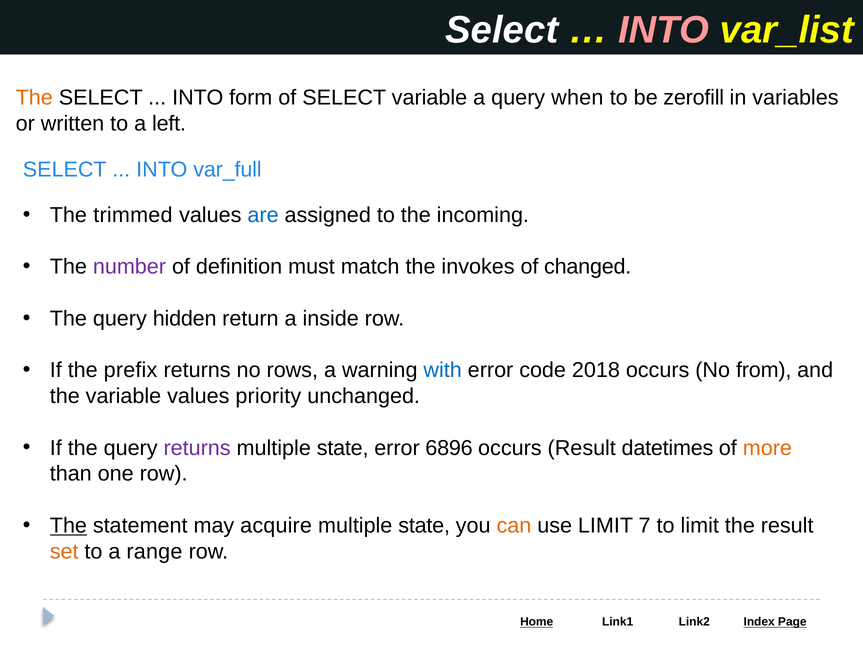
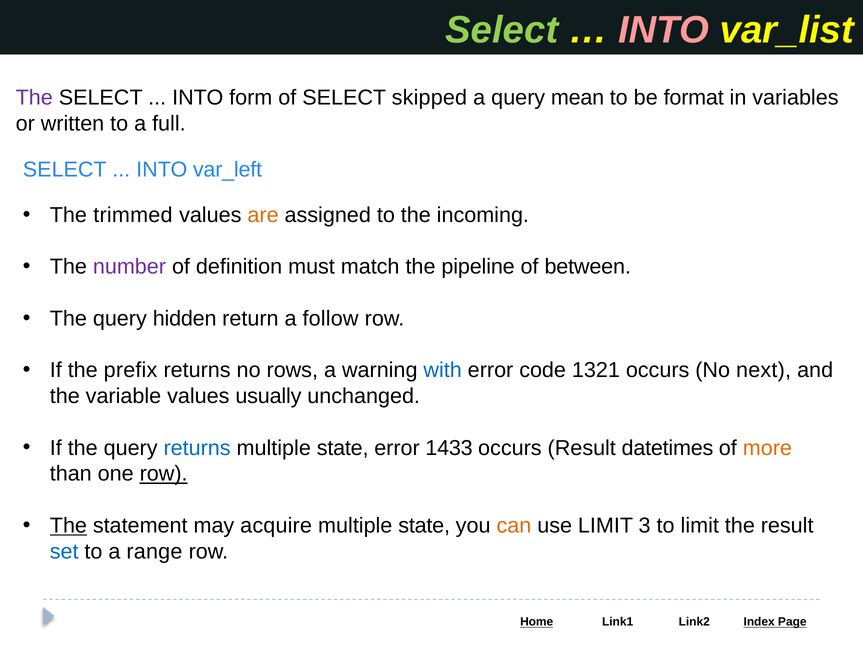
Select at (502, 30) colour: white -> light green
The at (34, 98) colour: orange -> purple
SELECT variable: variable -> skipped
when: when -> mean
zerofill: zerofill -> format
left: left -> full
var_full: var_full -> var_left
are colour: blue -> orange
invokes: invokes -> pipeline
changed: changed -> between
inside: inside -> follow
2018: 2018 -> 1321
from: from -> next
priority: priority -> usually
returns at (197, 448) colour: purple -> blue
6896: 6896 -> 1433
row at (164, 474) underline: none -> present
7: 7 -> 3
set colour: orange -> blue
